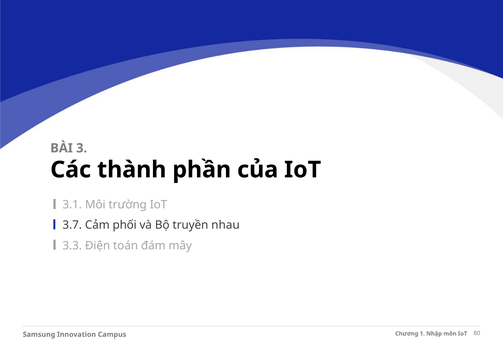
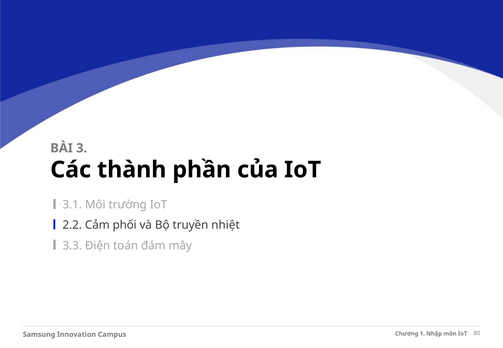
3.7: 3.7 -> 2.2
nhau: nhau -> nhiệt
